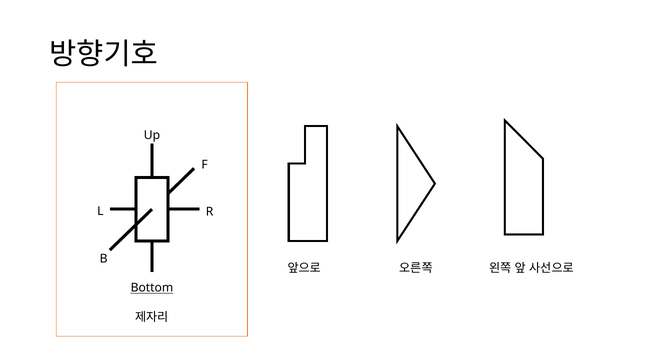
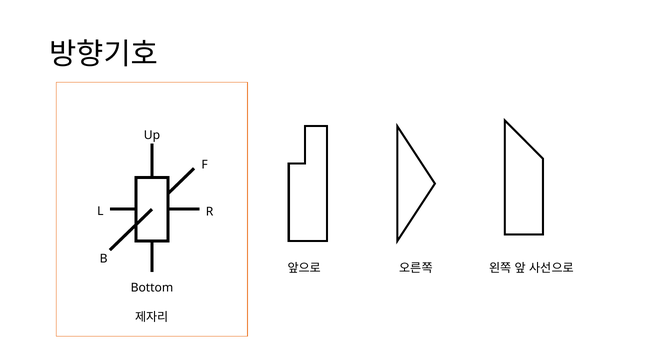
Bottom underline: present -> none
